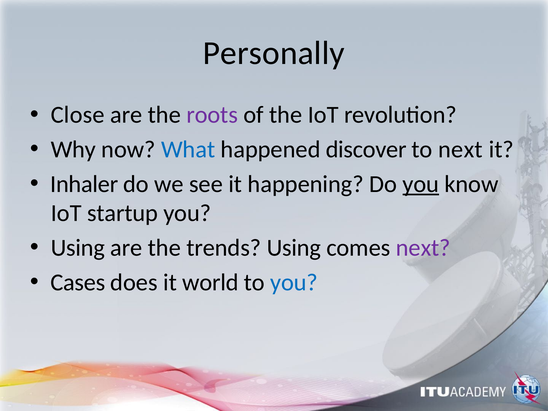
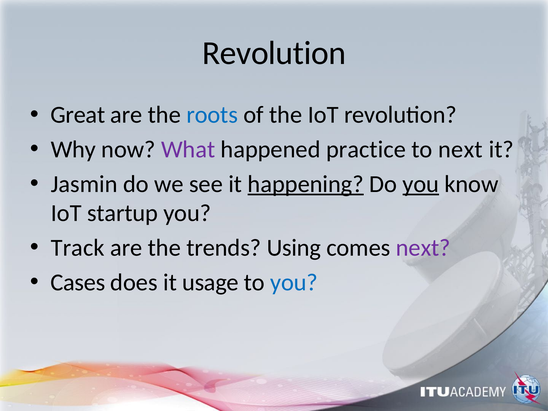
Personally at (274, 53): Personally -> Revolution
Close: Close -> Great
roots colour: purple -> blue
What colour: blue -> purple
discover: discover -> practice
Inhaler: Inhaler -> Jasmin
happening underline: none -> present
Using at (78, 248): Using -> Track
world: world -> usage
